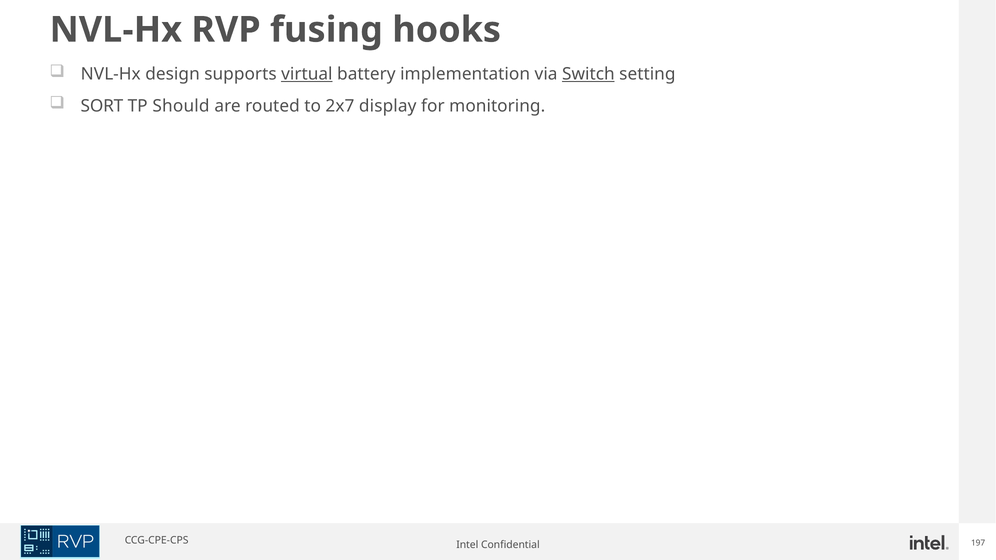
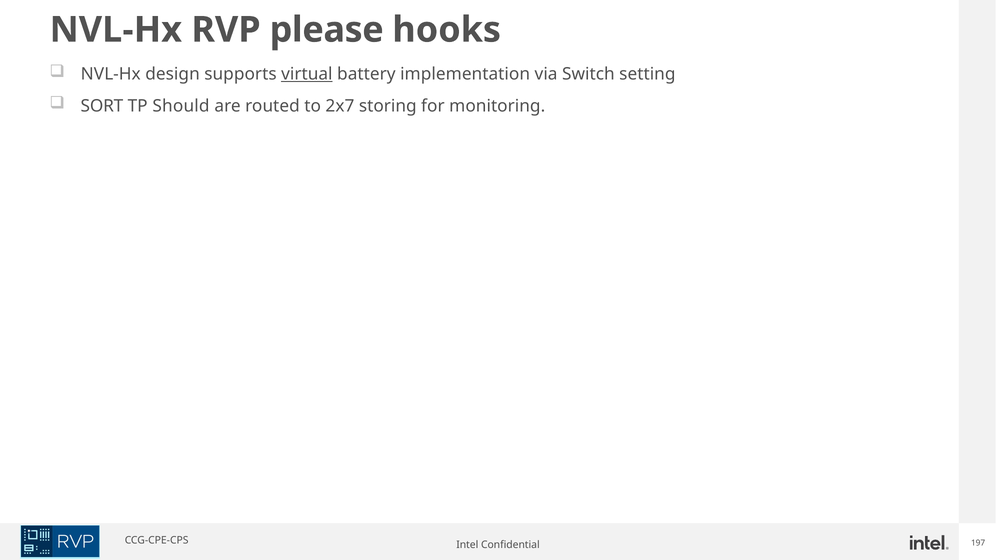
fusing: fusing -> please
Switch underline: present -> none
display: display -> storing
